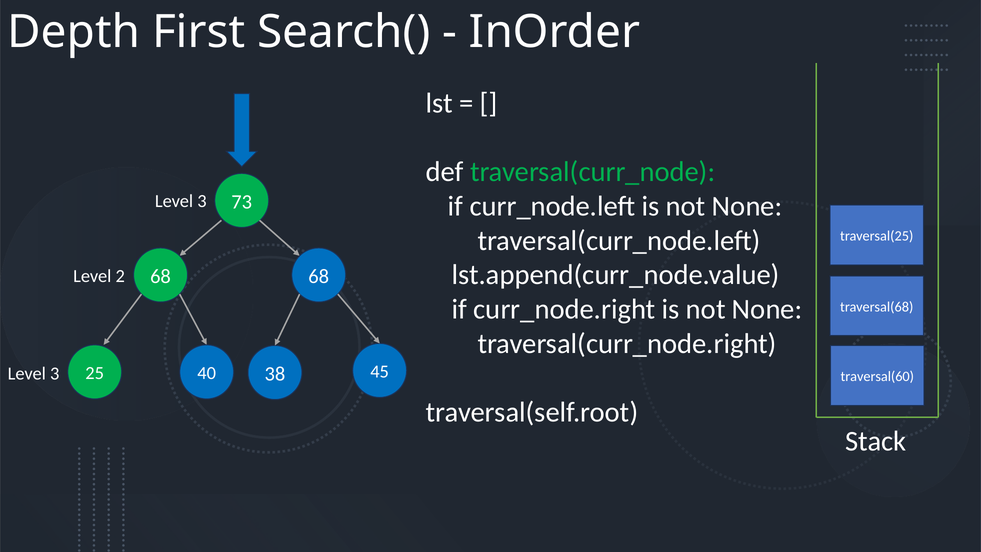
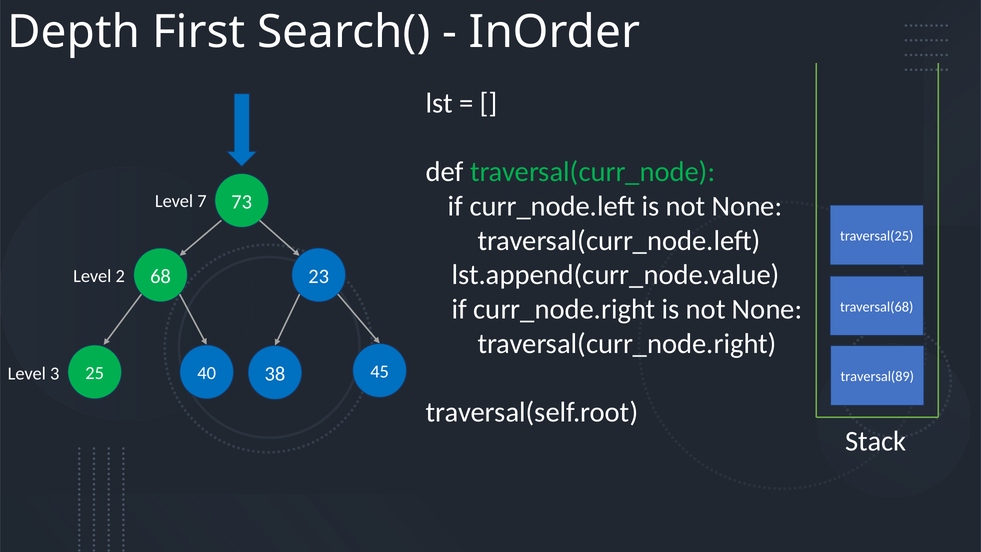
3 at (202, 201): 3 -> 7
68 68: 68 -> 23
traversal(60: traversal(60 -> traversal(89
